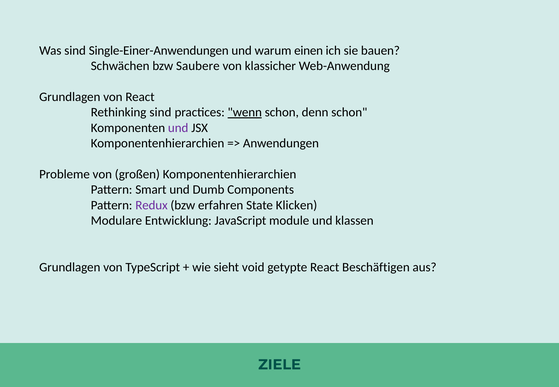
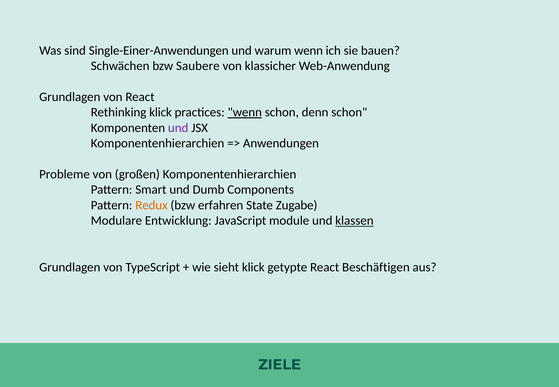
warum einen: einen -> wenn
Rethinking sind: sind -> klick
Redux colour: purple -> orange
Klicken: Klicken -> Zugabe
klassen underline: none -> present
sieht void: void -> klick
